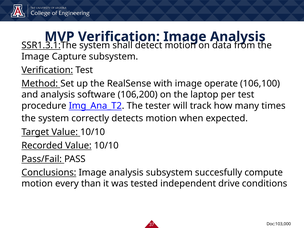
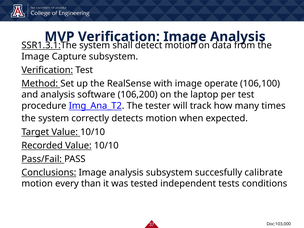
compute: compute -> calibrate
drive: drive -> tests
